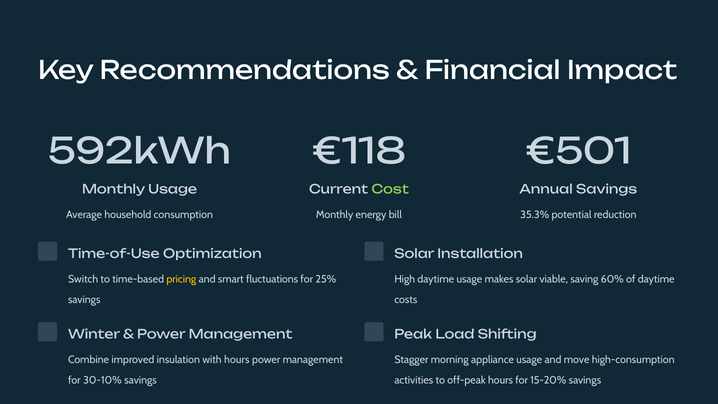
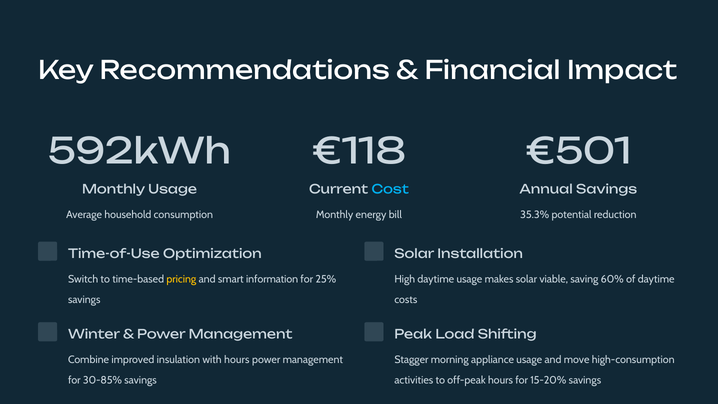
Cost colour: light green -> light blue
fluctuations: fluctuations -> information
30-10%: 30-10% -> 30-85%
